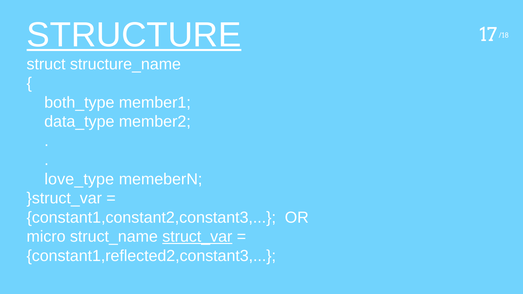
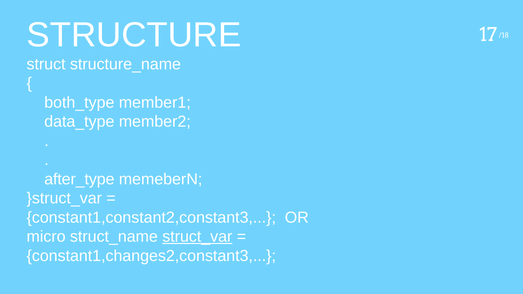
STRUCTURE underline: present -> none
love_type: love_type -> after_type
constant1,reflected2,constant3: constant1,reflected2,constant3 -> constant1,changes2,constant3
